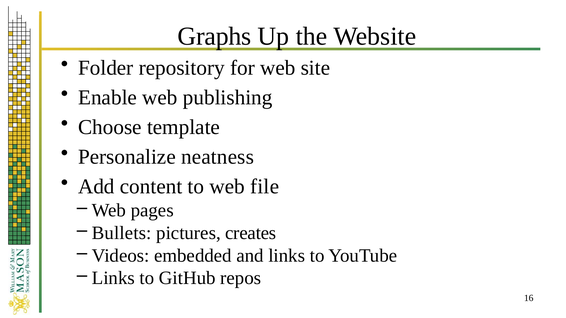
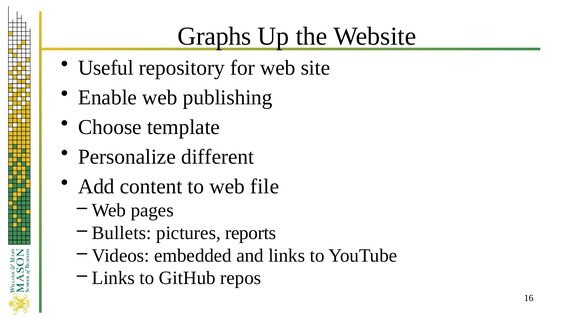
Folder: Folder -> Useful
neatness: neatness -> different
creates: creates -> reports
